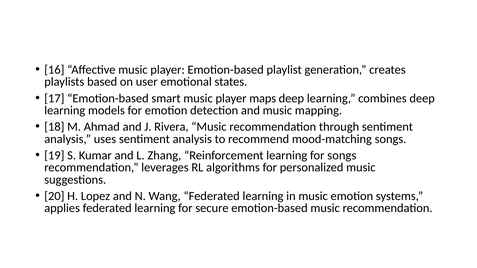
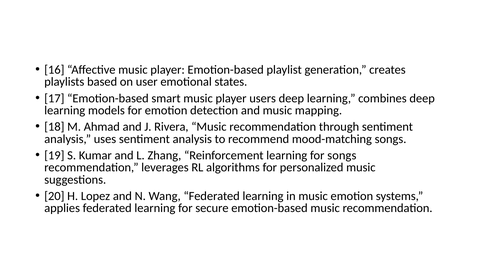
maps: maps -> users
